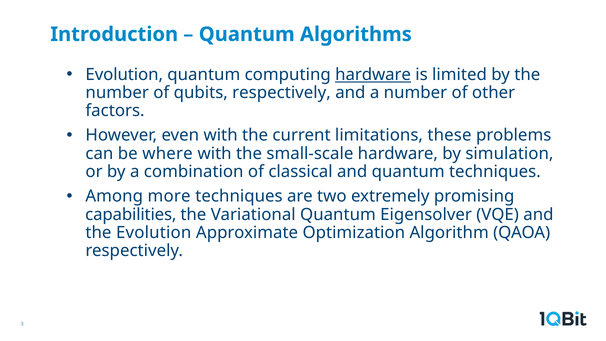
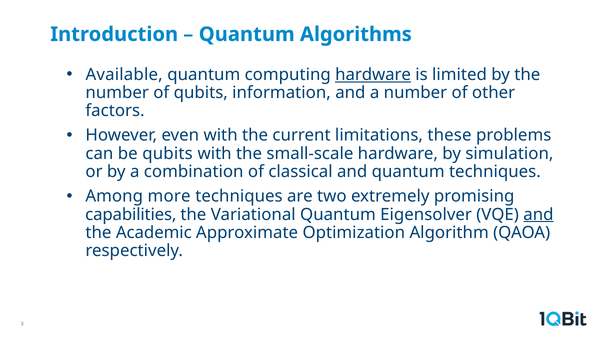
Evolution at (124, 75): Evolution -> Available
qubits respectively: respectively -> information
be where: where -> qubits
and at (538, 214) underline: none -> present
the Evolution: Evolution -> Academic
